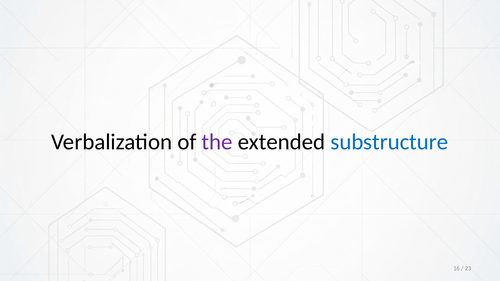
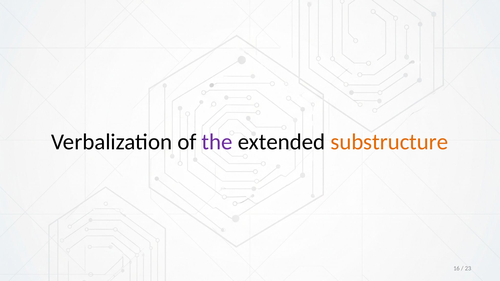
substructure colour: blue -> orange
